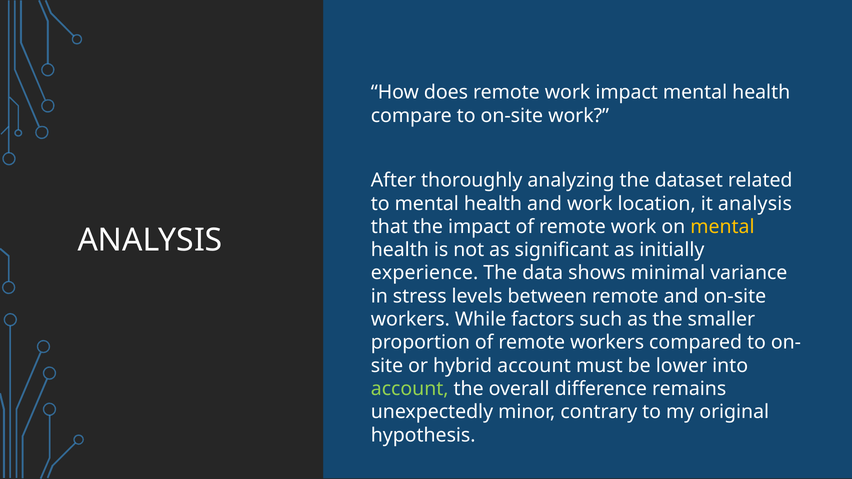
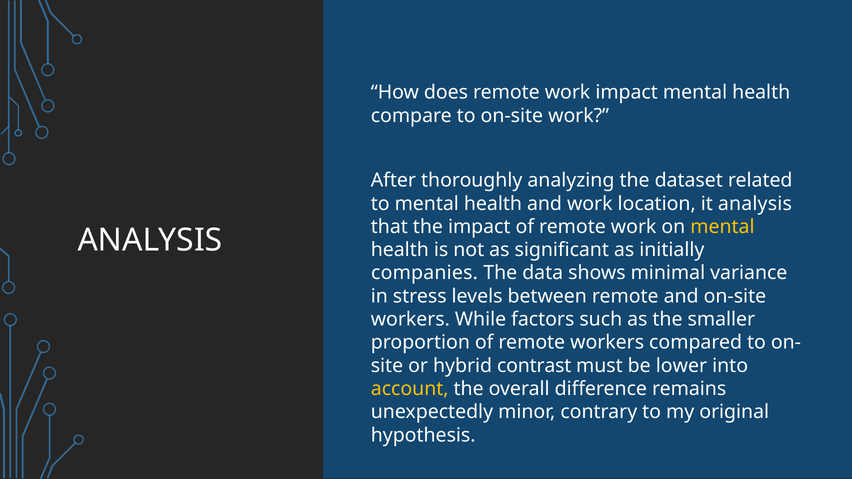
experience: experience -> companies
hybrid account: account -> contrast
account at (410, 389) colour: light green -> yellow
